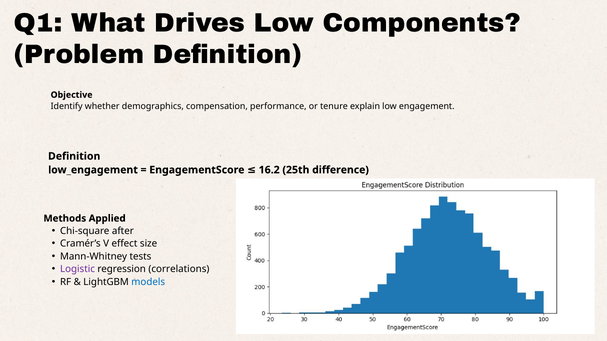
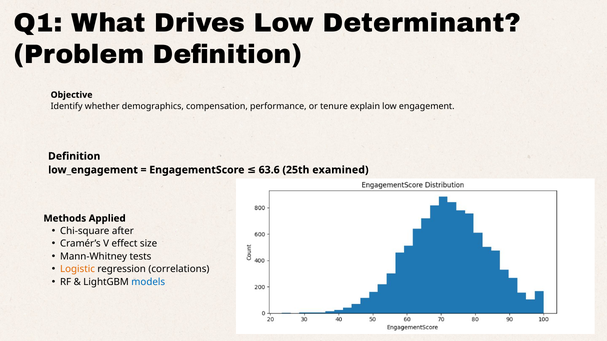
Components: Components -> Determinant
16.2: 16.2 -> 63.6
difference: difference -> examined
Logistic colour: purple -> orange
